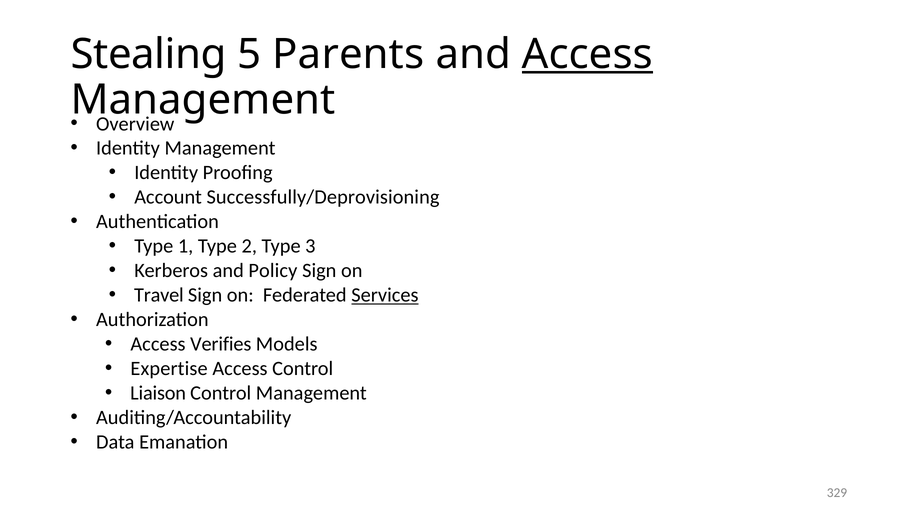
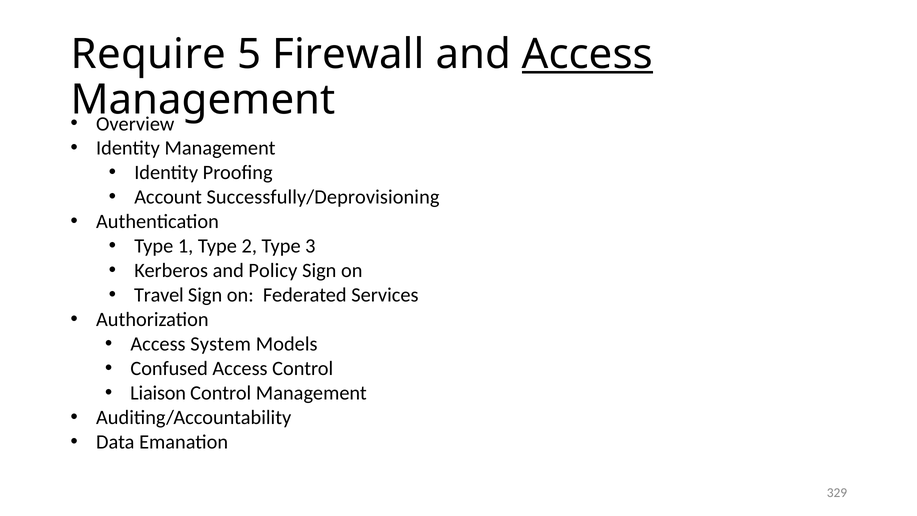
Stealing: Stealing -> Require
Parents: Parents -> Firewall
Services underline: present -> none
Verifies: Verifies -> System
Expertise: Expertise -> Confused
